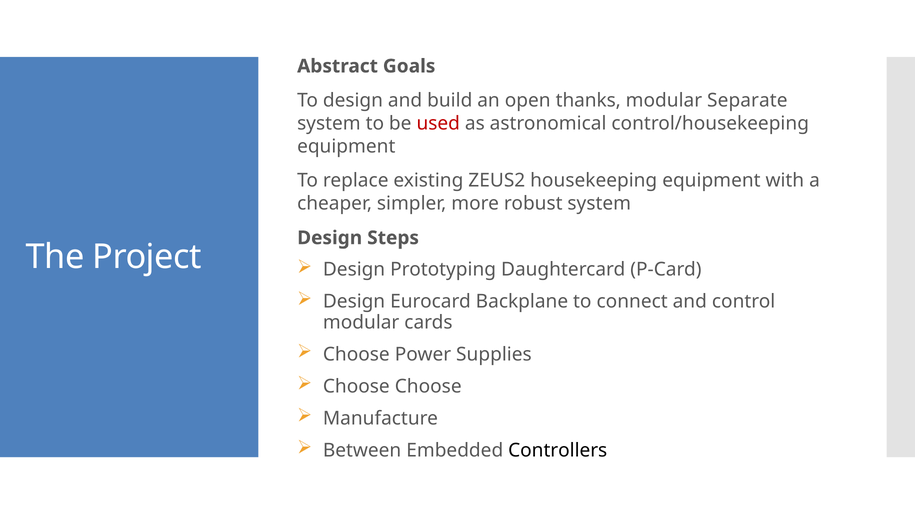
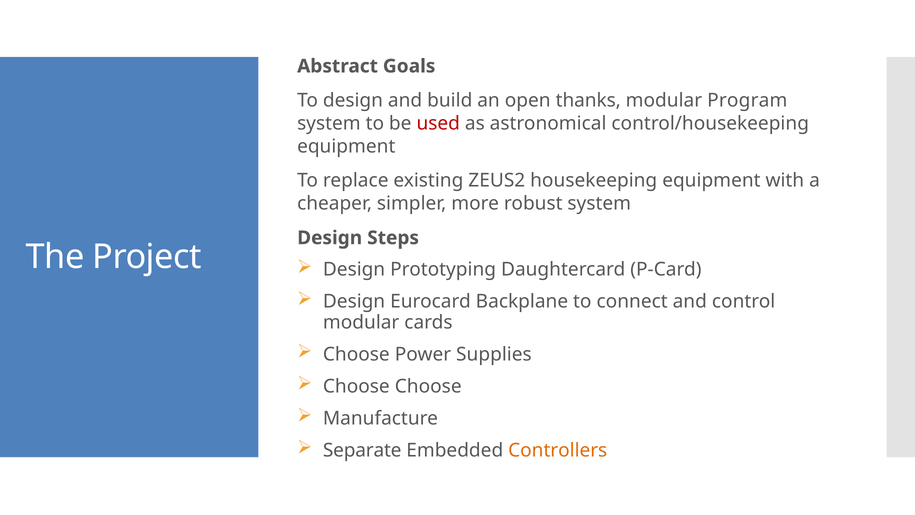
Separate: Separate -> Program
Between: Between -> Separate
Controllers colour: black -> orange
